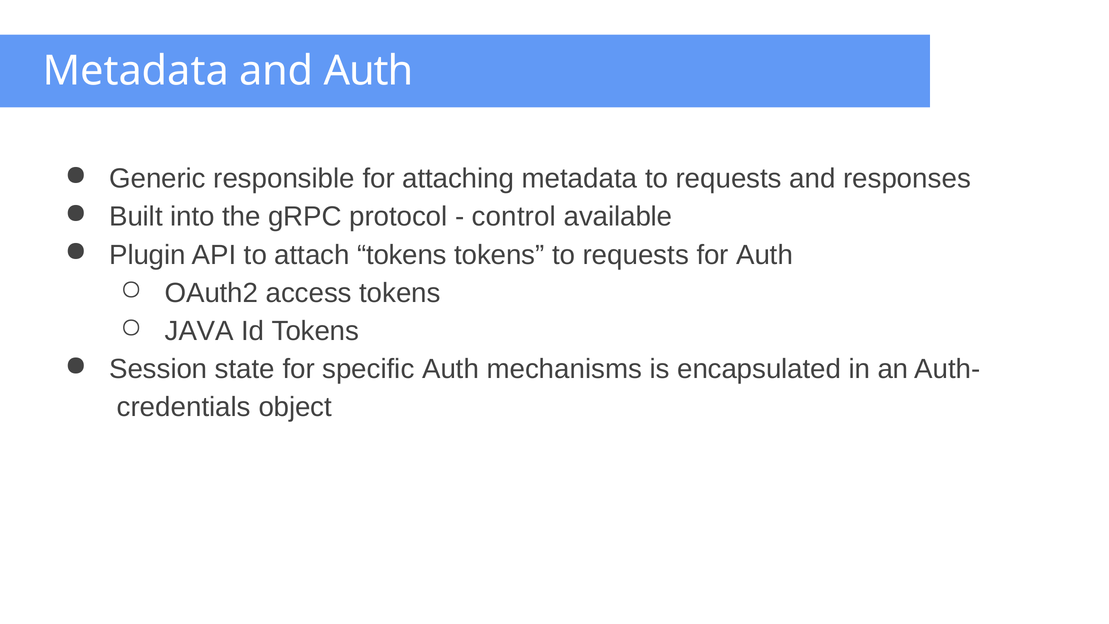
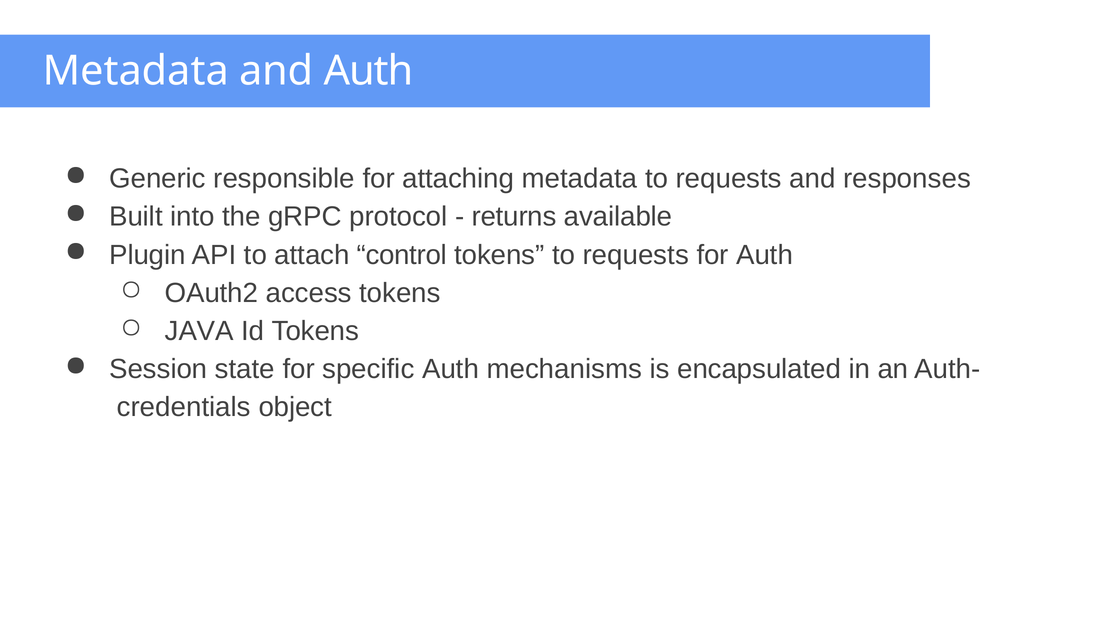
control: control -> returns
attach tokens: tokens -> control
